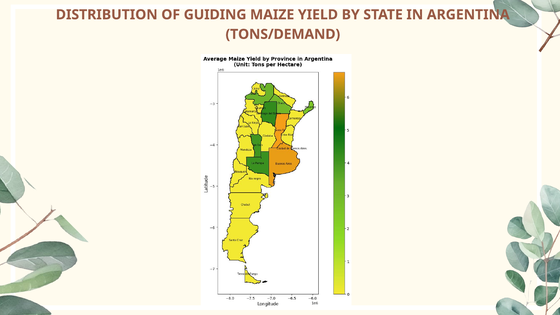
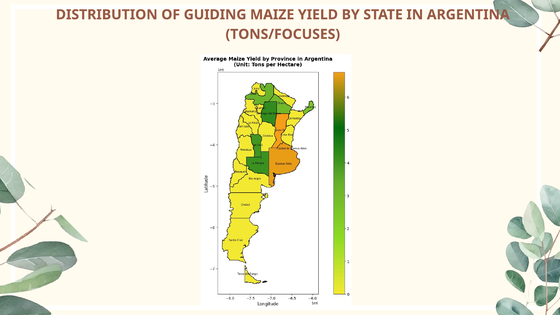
TONS/DEMAND: TONS/DEMAND -> TONS/FOCUSES
